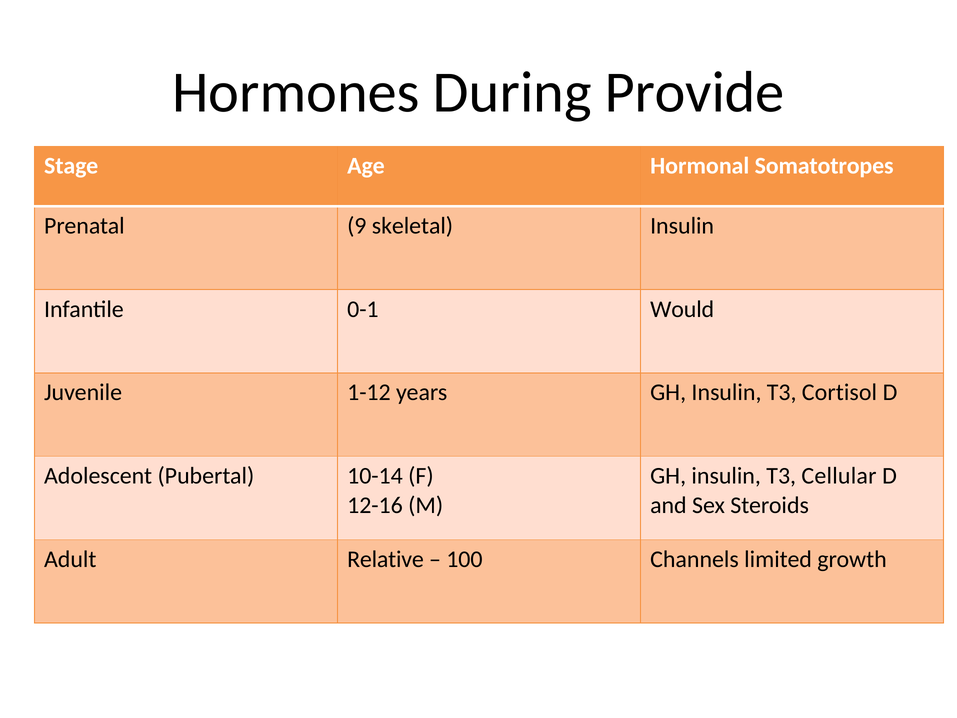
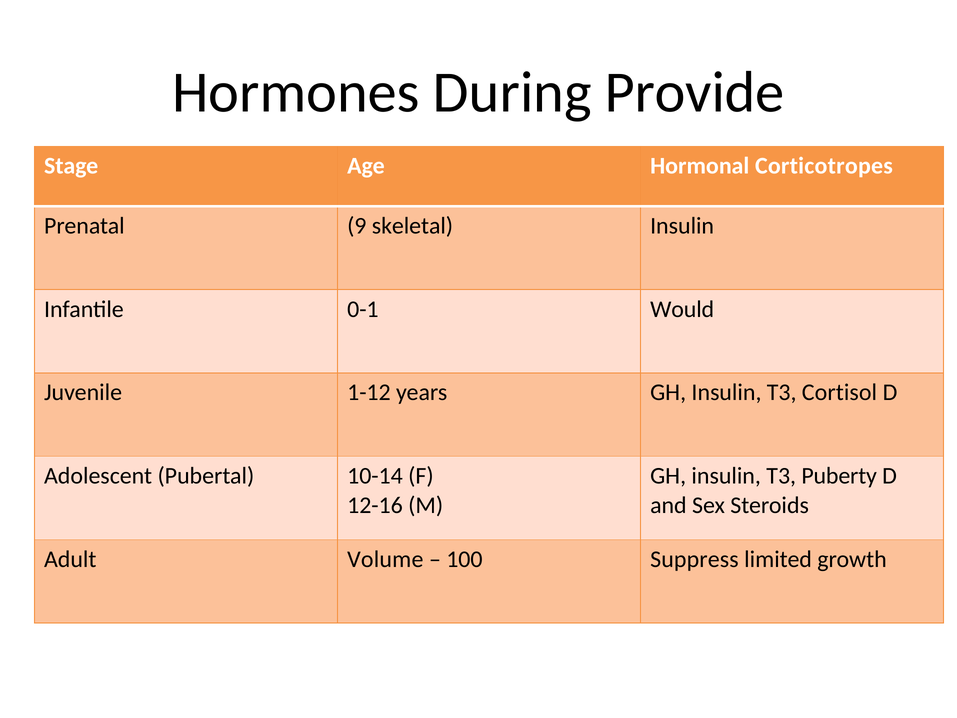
Somatotropes: Somatotropes -> Corticotropes
Cellular: Cellular -> Puberty
Relative: Relative -> Volume
Channels: Channels -> Suppress
